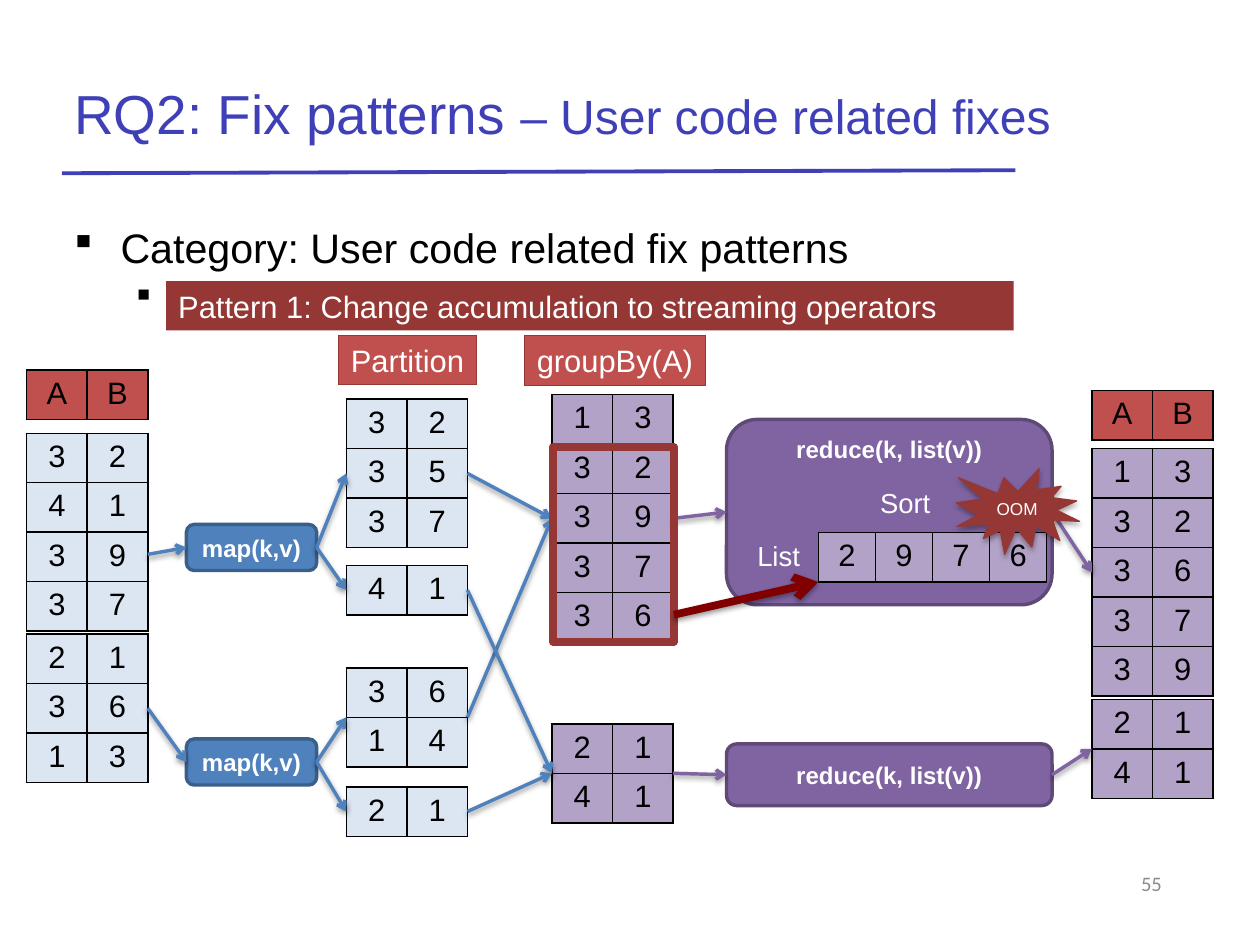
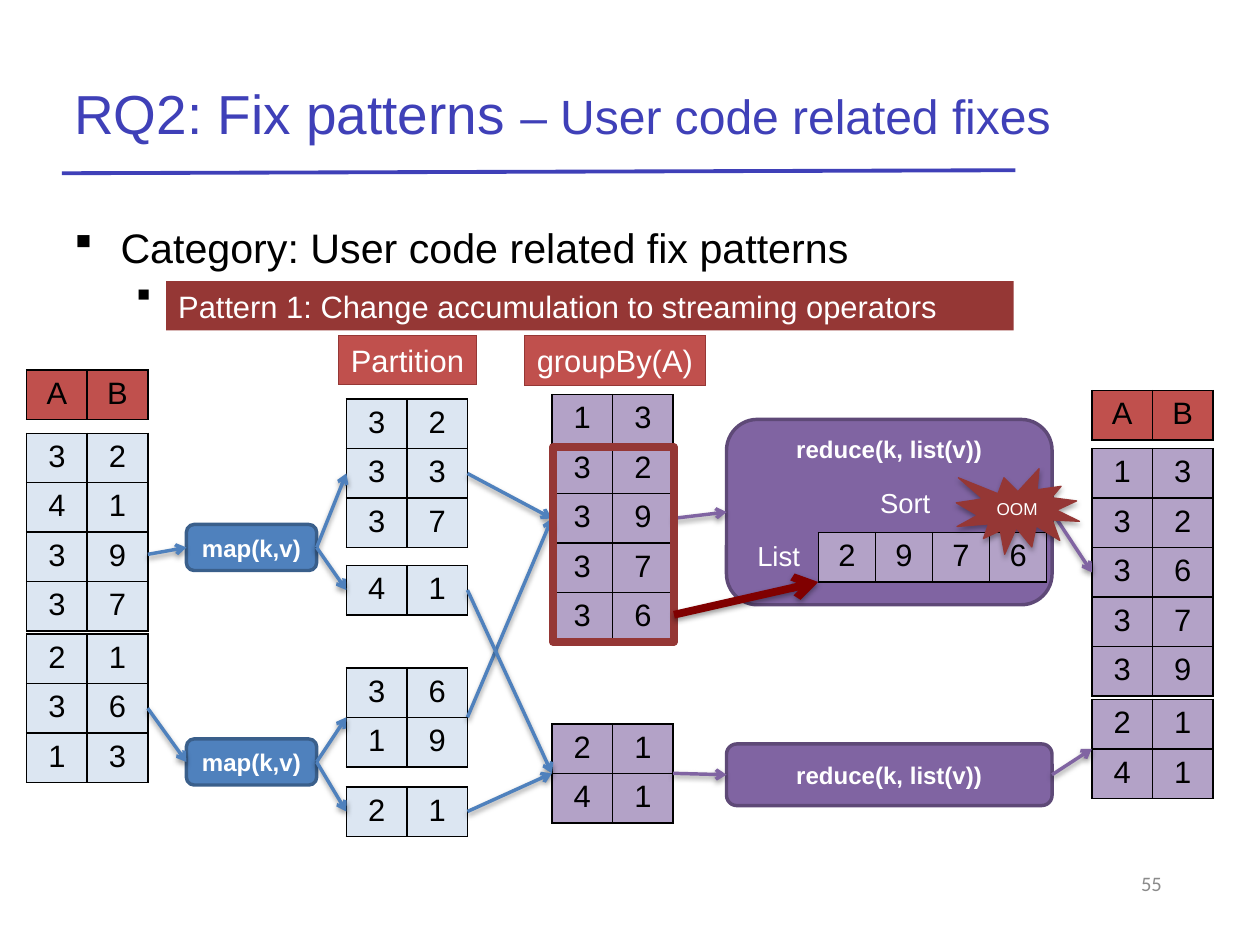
5 at (437, 473): 5 -> 3
4 at (437, 741): 4 -> 9
